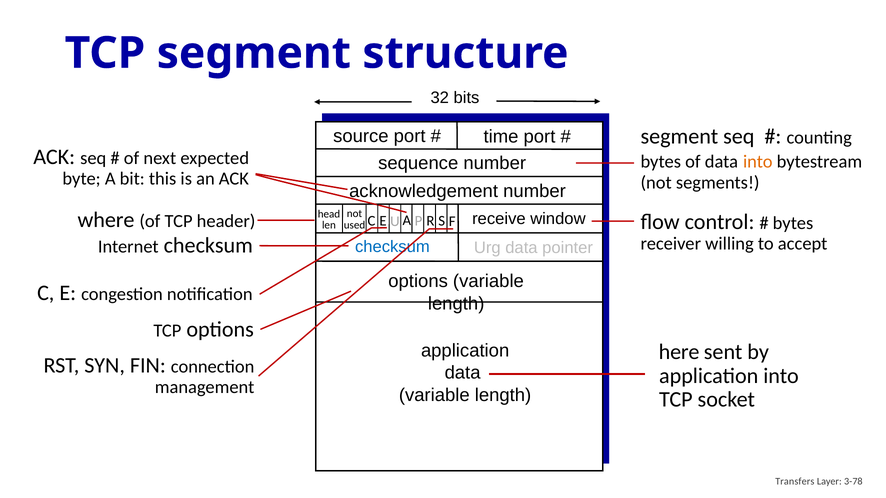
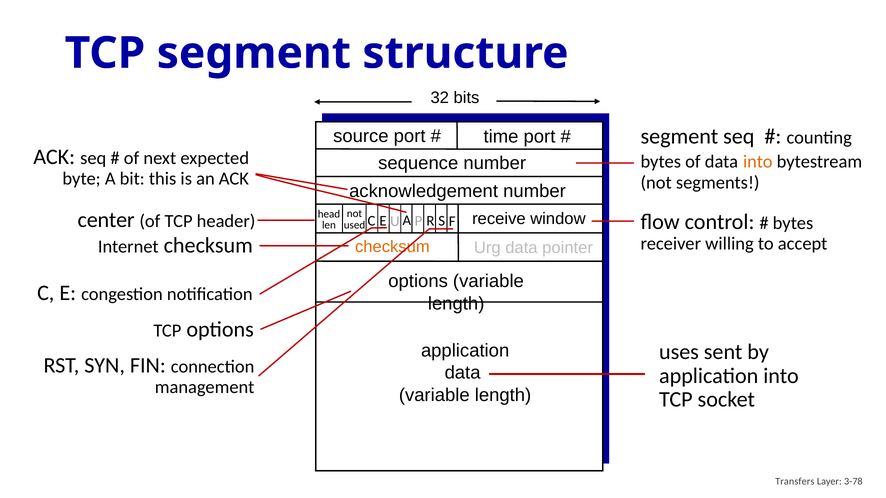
where: where -> center
checksum at (392, 247) colour: blue -> orange
here: here -> uses
